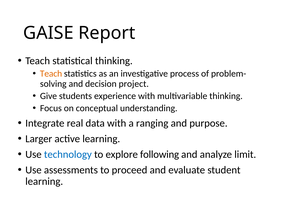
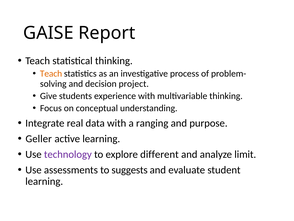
Larger: Larger -> Geller
technology colour: blue -> purple
following: following -> different
proceed: proceed -> suggests
